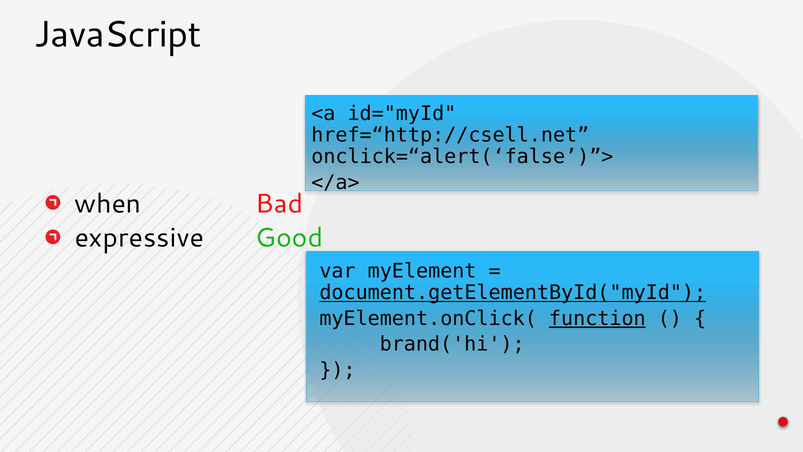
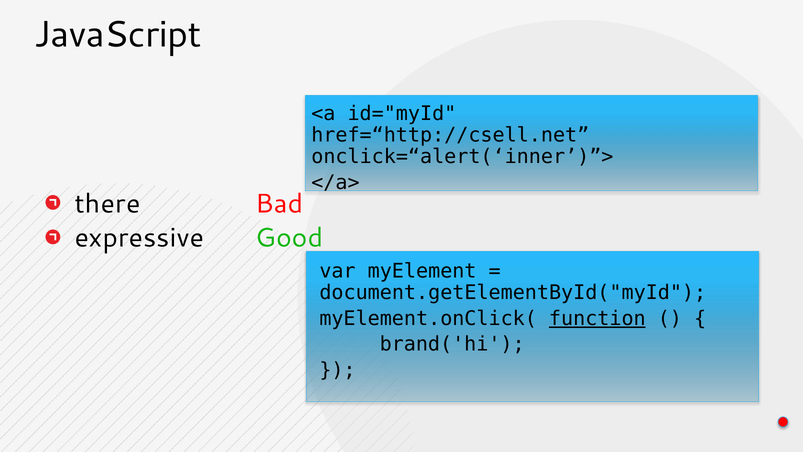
onclick=“alert(‘false’)”>: onclick=“alert(‘false’)”> -> onclick=“alert(‘inner’)”>
when: when -> there
document.getElementById("myId underline: present -> none
